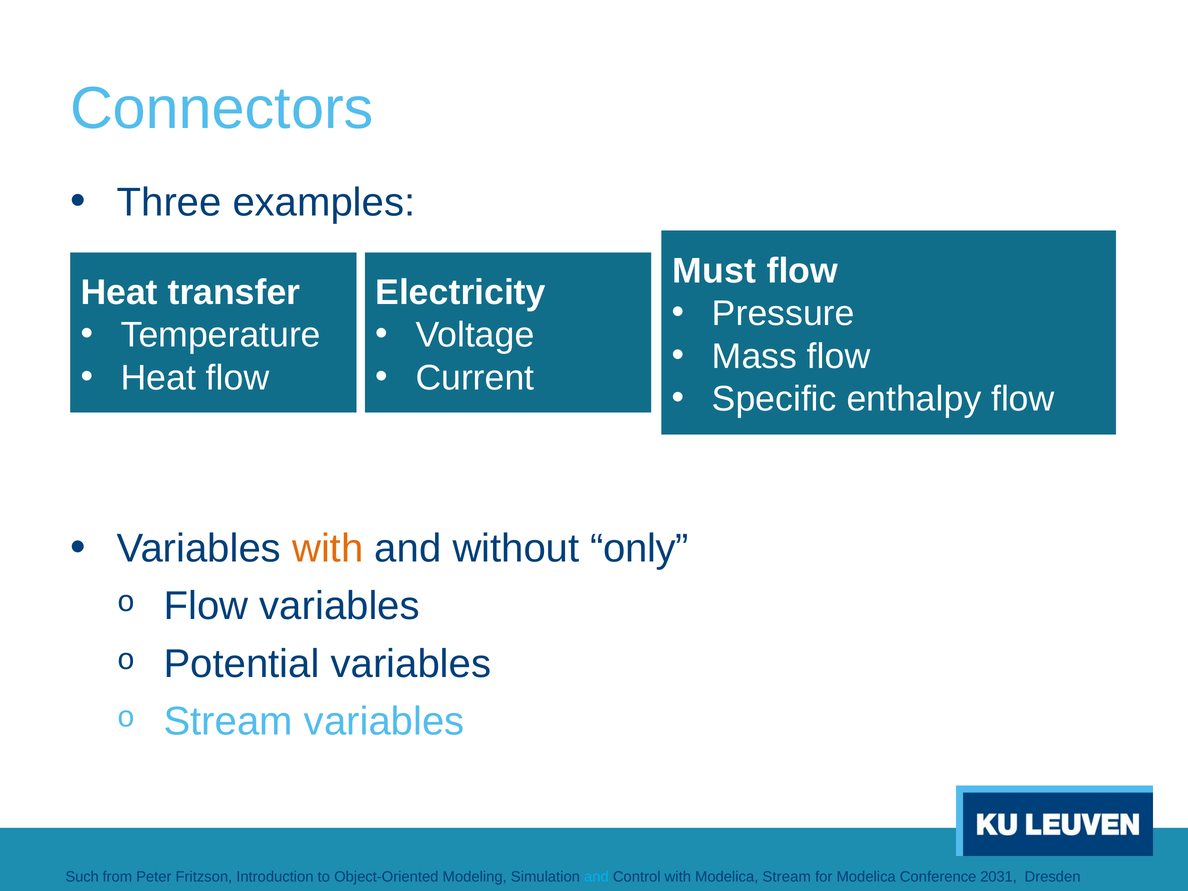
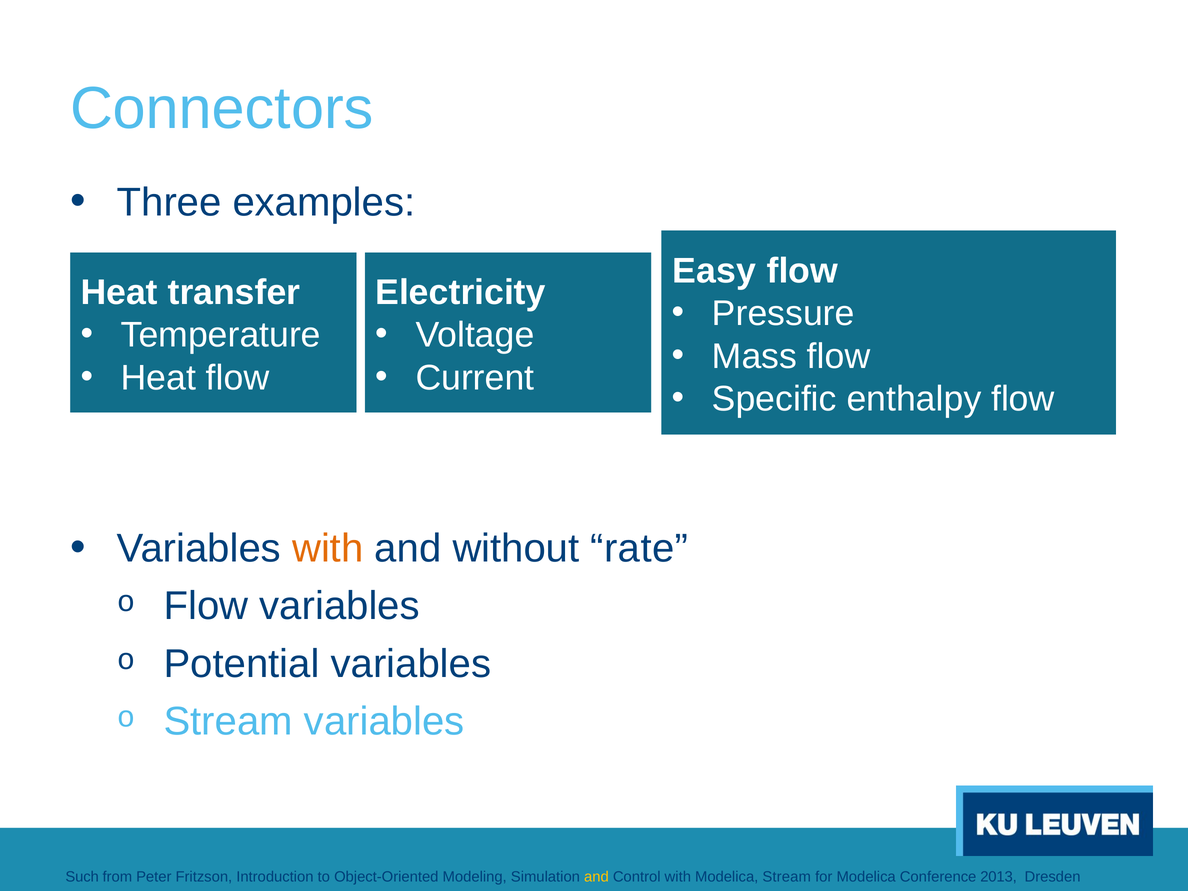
Must: Must -> Easy
only: only -> rate
and at (596, 877) colour: light blue -> yellow
2031: 2031 -> 2013
